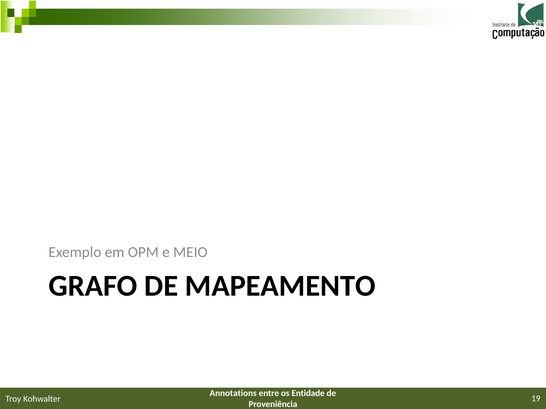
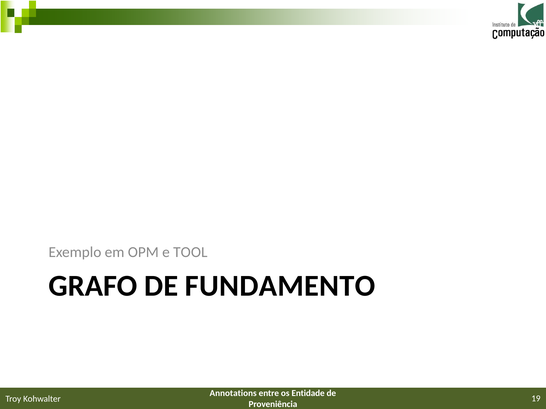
MEIO: MEIO -> TOOL
MAPEAMENTO: MAPEAMENTO -> FUNDAMENTO
